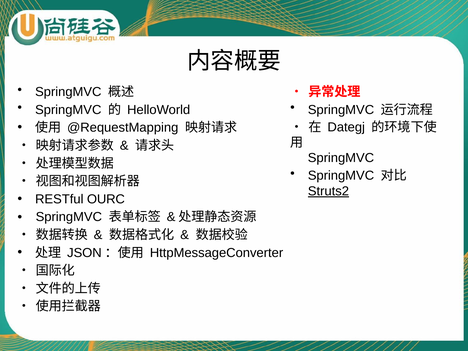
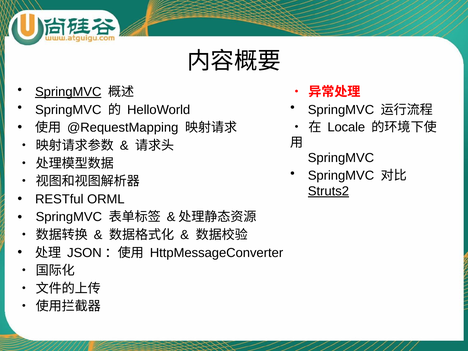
SpringMVC at (68, 92) underline: none -> present
Dategj: Dategj -> Locale
OURC: OURC -> ORML
